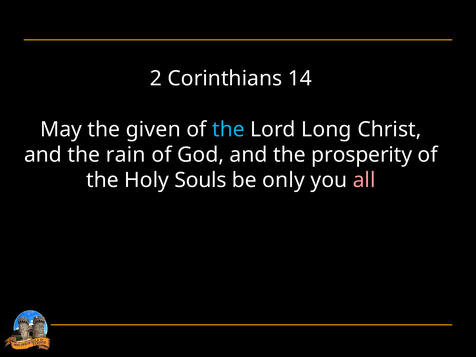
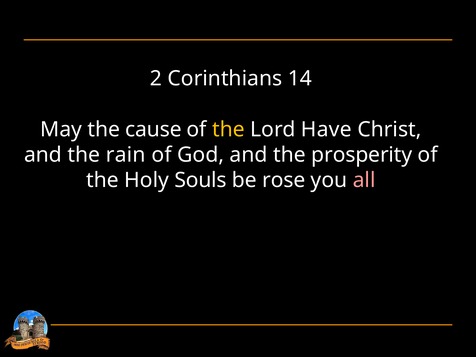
given: given -> cause
the at (228, 129) colour: light blue -> yellow
Long: Long -> Have
only: only -> rose
